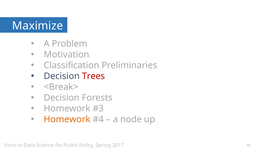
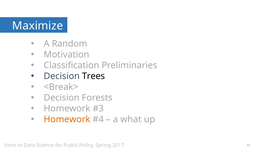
Problem: Problem -> Random
Trees colour: red -> black
node: node -> what
